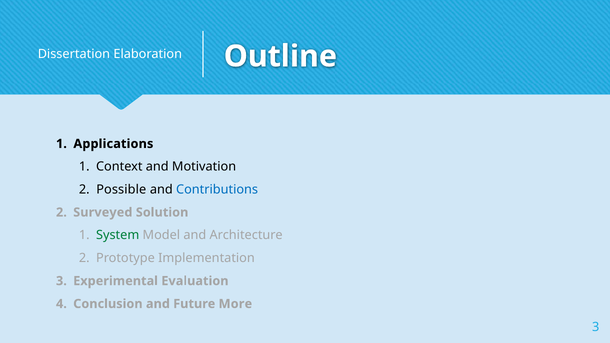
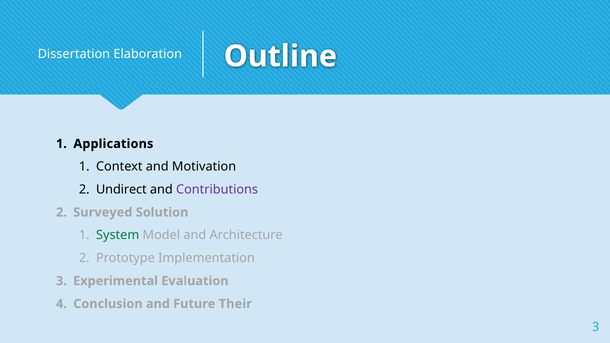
Possible: Possible -> Undirect
Contributions colour: blue -> purple
More: More -> Their
